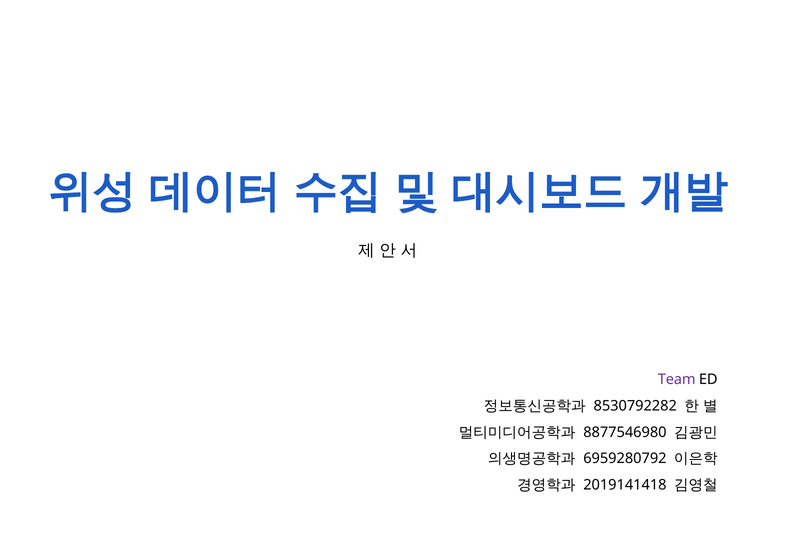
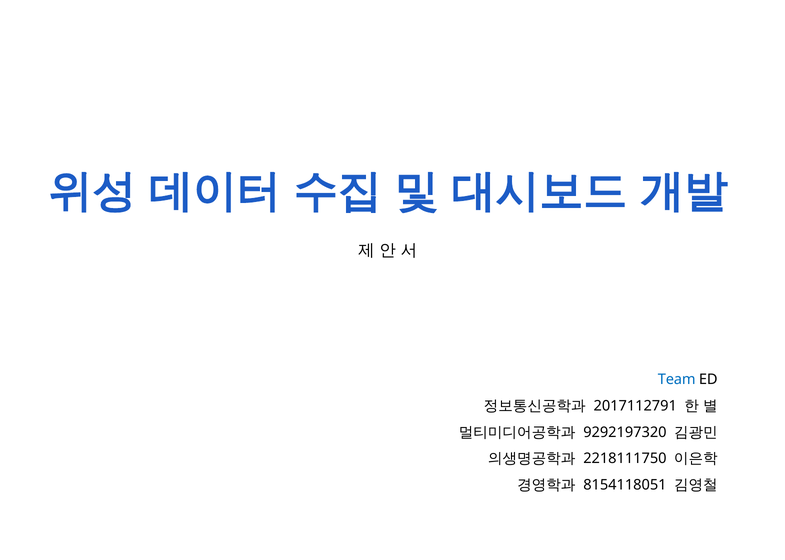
Team colour: purple -> blue
8530792282: 8530792282 -> 2017112791
8877546980: 8877546980 -> 9292197320
6959280792: 6959280792 -> 2218111750
2019141418: 2019141418 -> 8154118051
